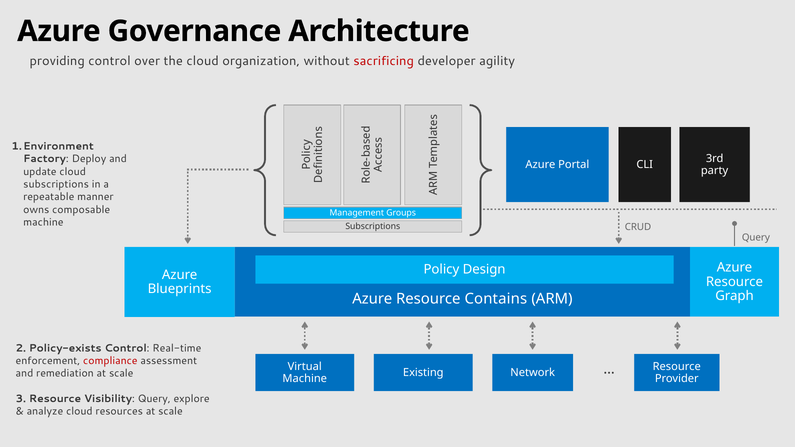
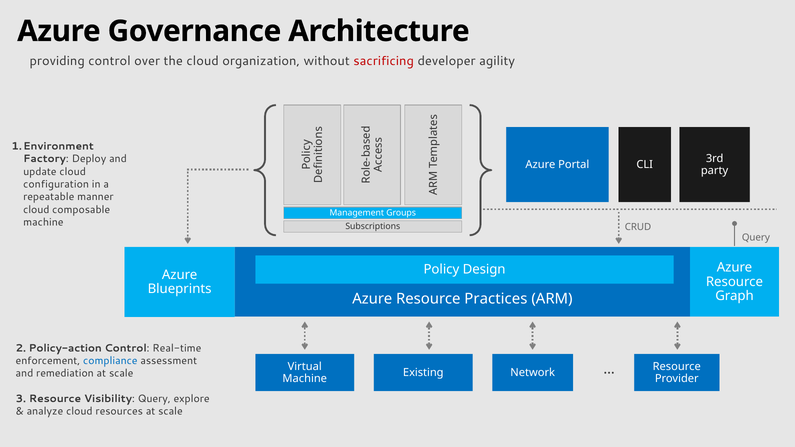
subscriptions at (56, 184): subscriptions -> configuration
owns at (36, 210): owns -> cloud
Contains: Contains -> Practices
Policy-exists: Policy-exists -> Policy-action
compliance colour: red -> blue
